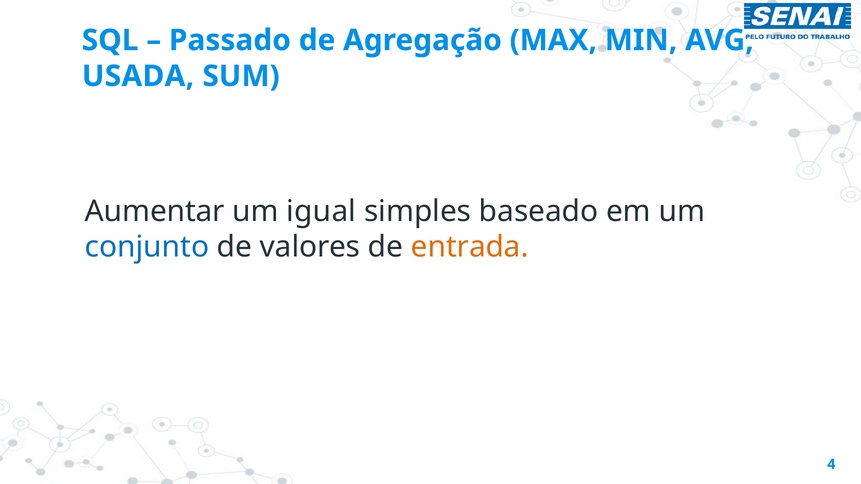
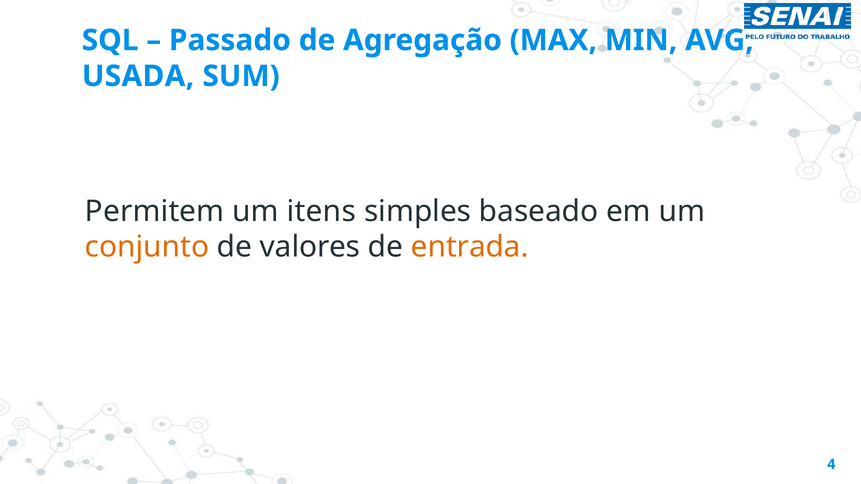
Aumentar: Aumentar -> Permitem
igual: igual -> itens
conjunto colour: blue -> orange
